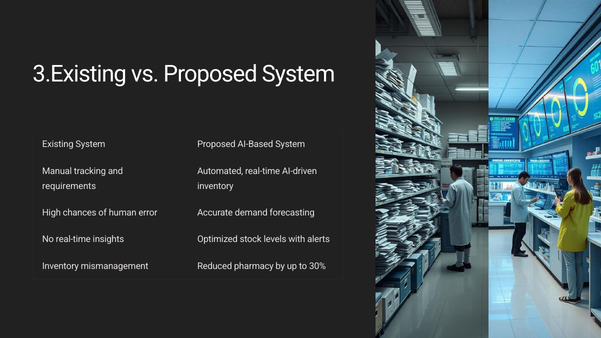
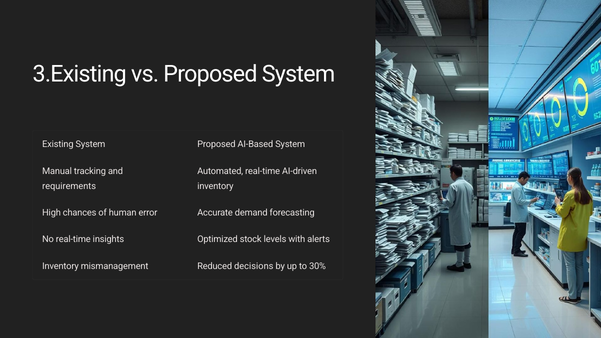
pharmacy: pharmacy -> decisions
